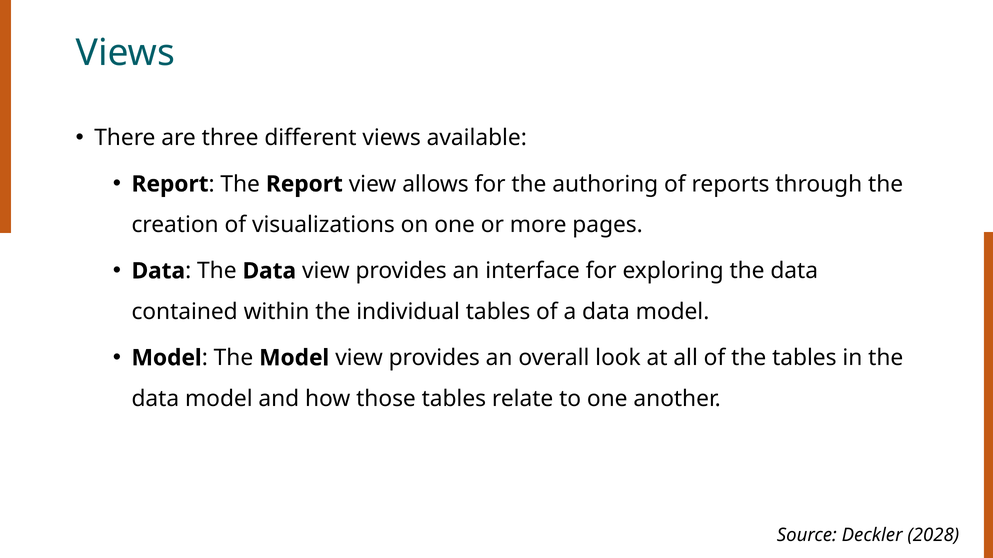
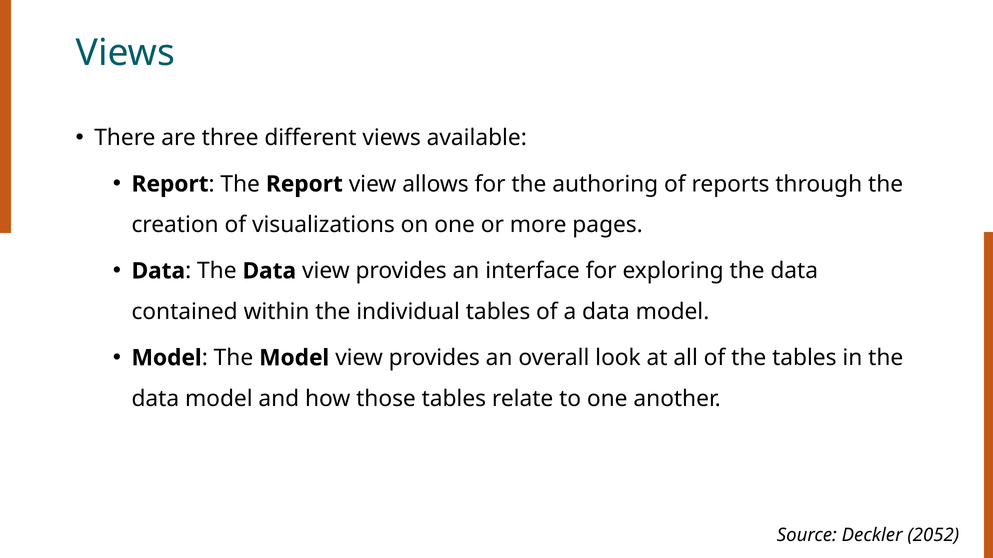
2028: 2028 -> 2052
